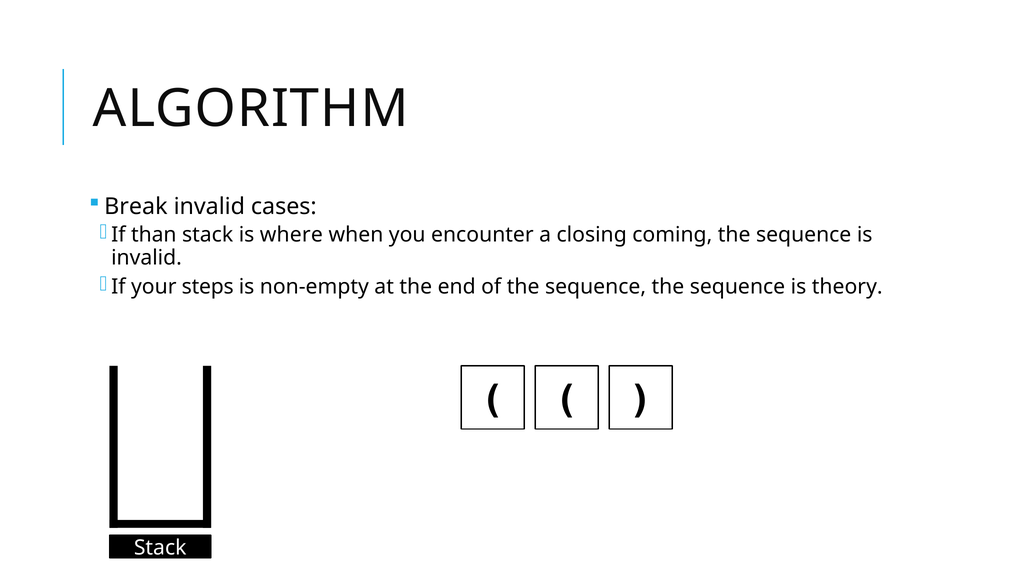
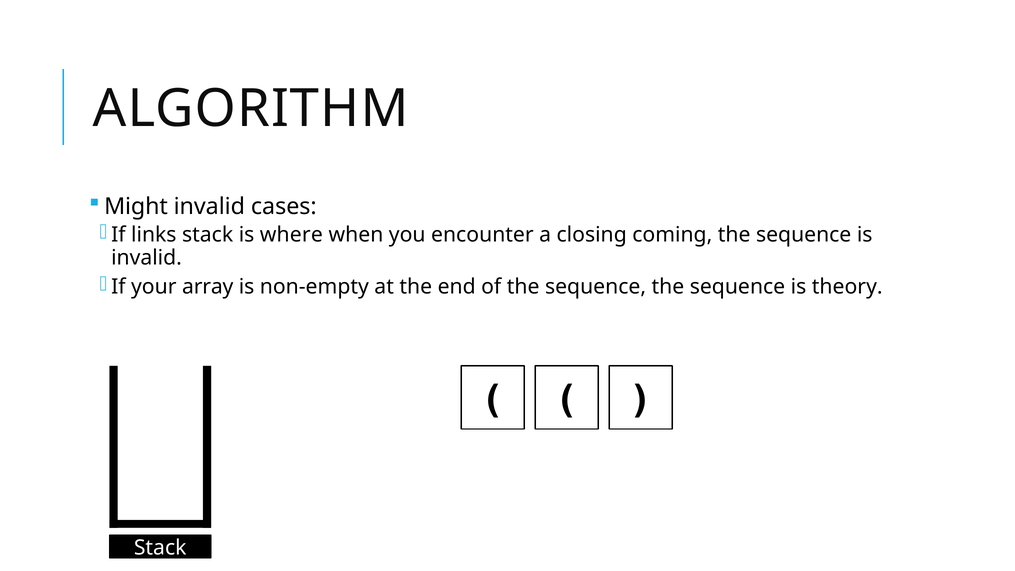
Break: Break -> Might
than: than -> links
steps: steps -> array
